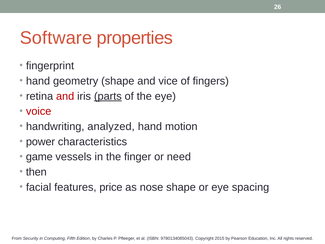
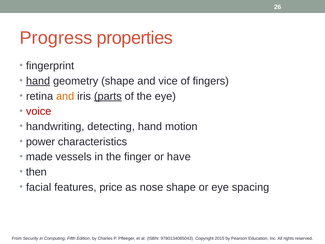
Software: Software -> Progress
hand at (38, 81) underline: none -> present
and at (65, 96) colour: red -> orange
analyzed: analyzed -> detecting
game: game -> made
need: need -> have
